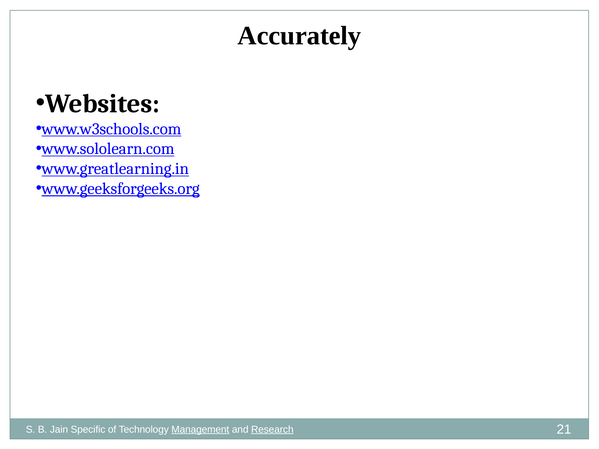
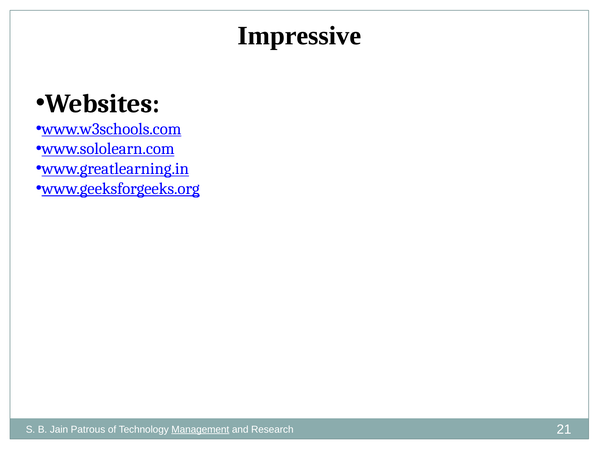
Accurately: Accurately -> Impressive
Specific: Specific -> Patrous
Research underline: present -> none
